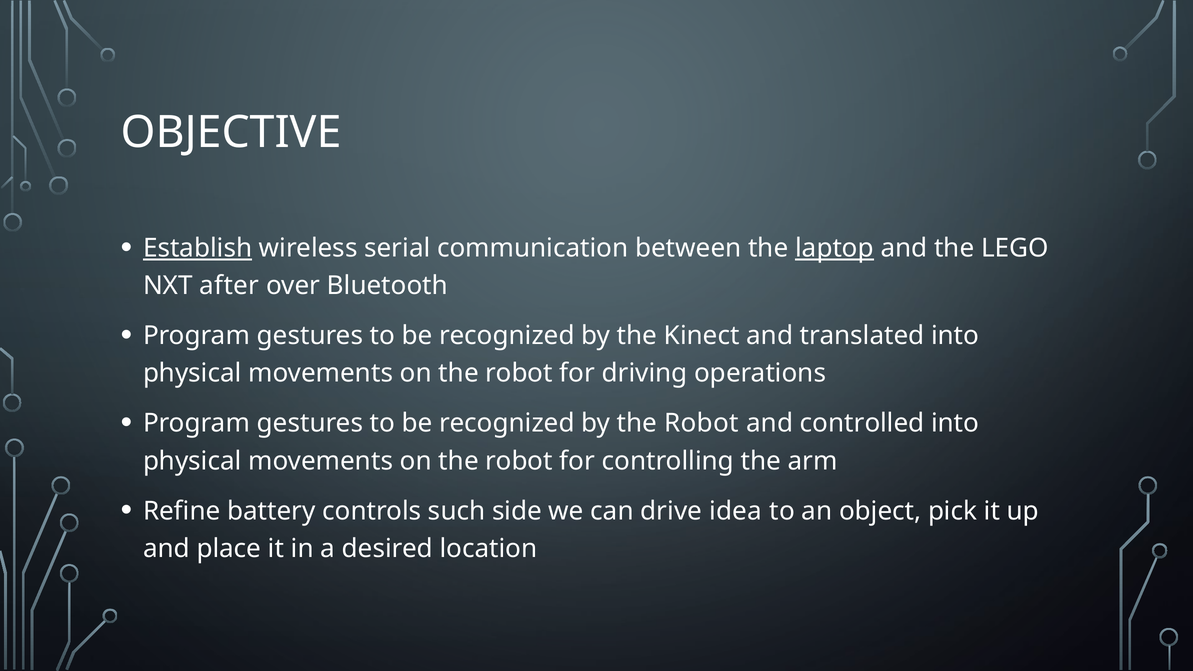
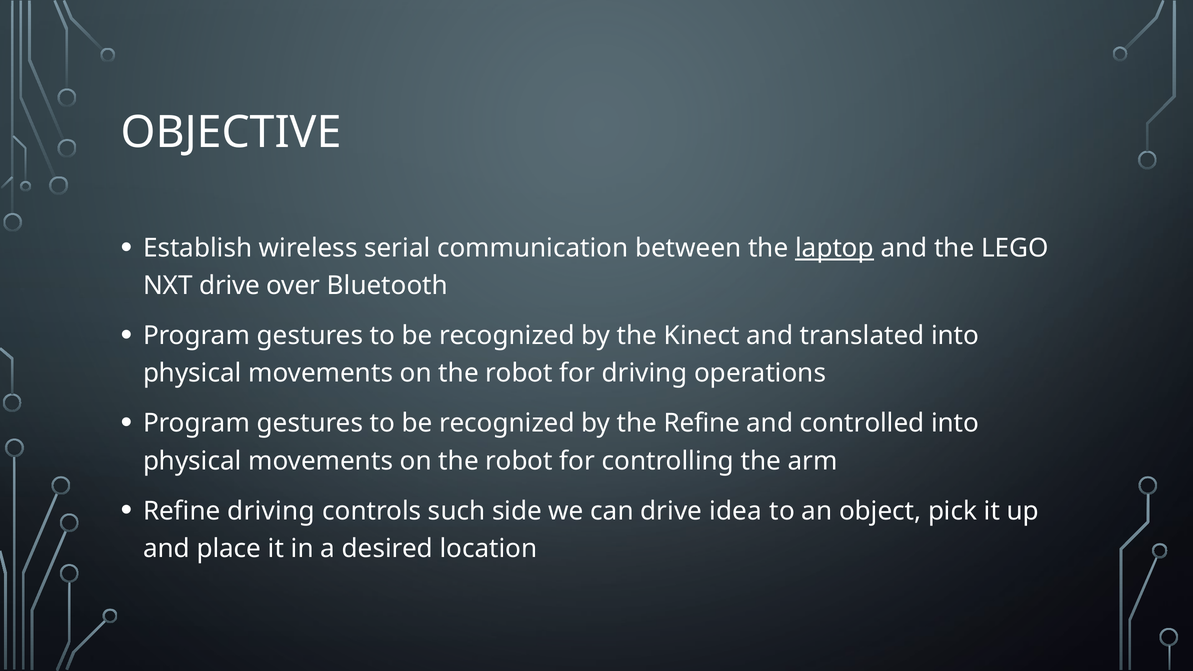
Establish underline: present -> none
NXT after: after -> drive
by the Robot: Robot -> Refine
Refine battery: battery -> driving
